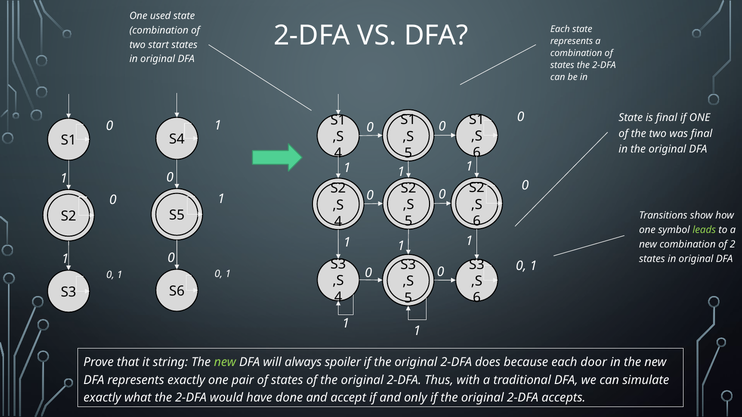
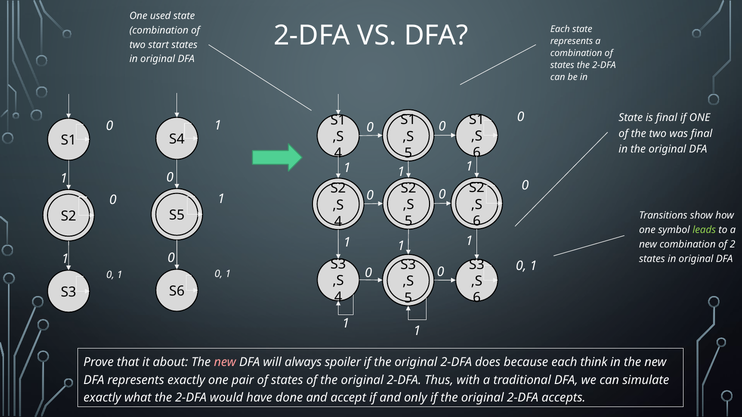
string: string -> about
new at (225, 363) colour: light green -> pink
door: door -> think
